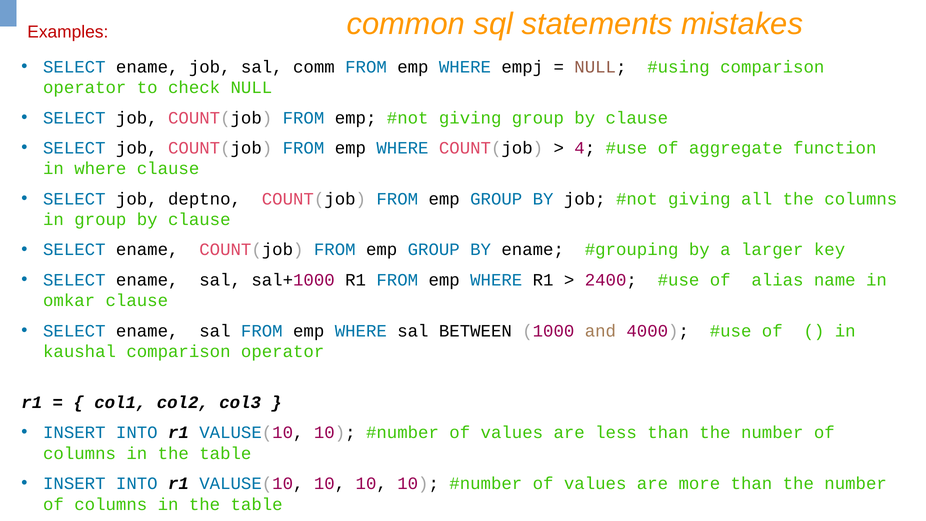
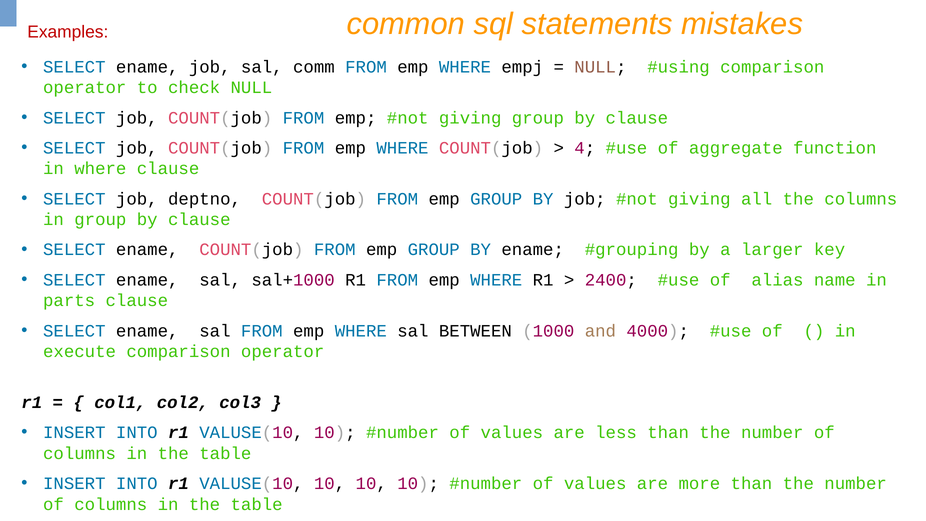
omkar: omkar -> parts
kaushal: kaushal -> execute
